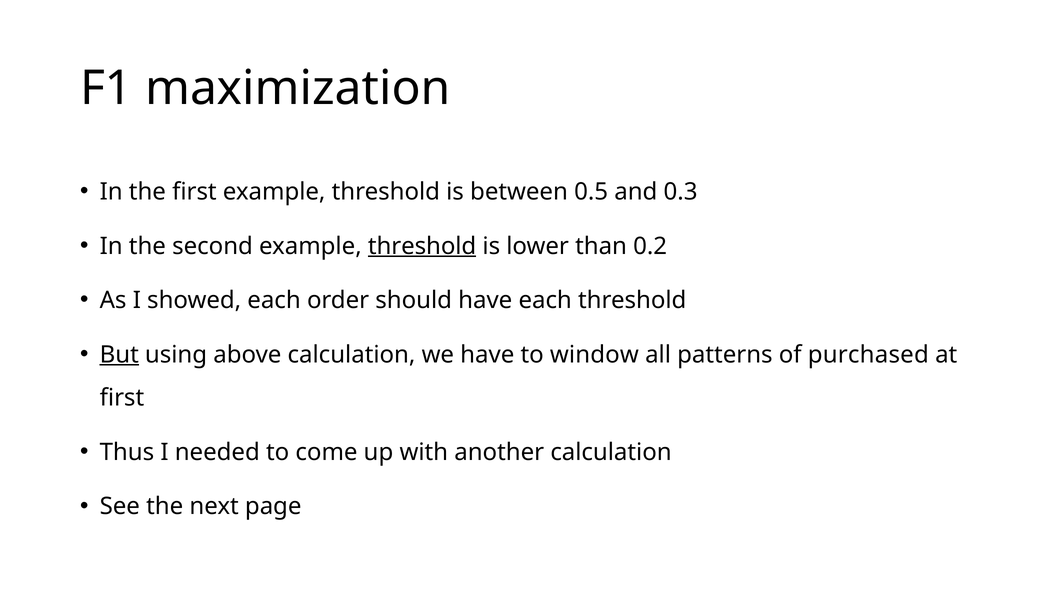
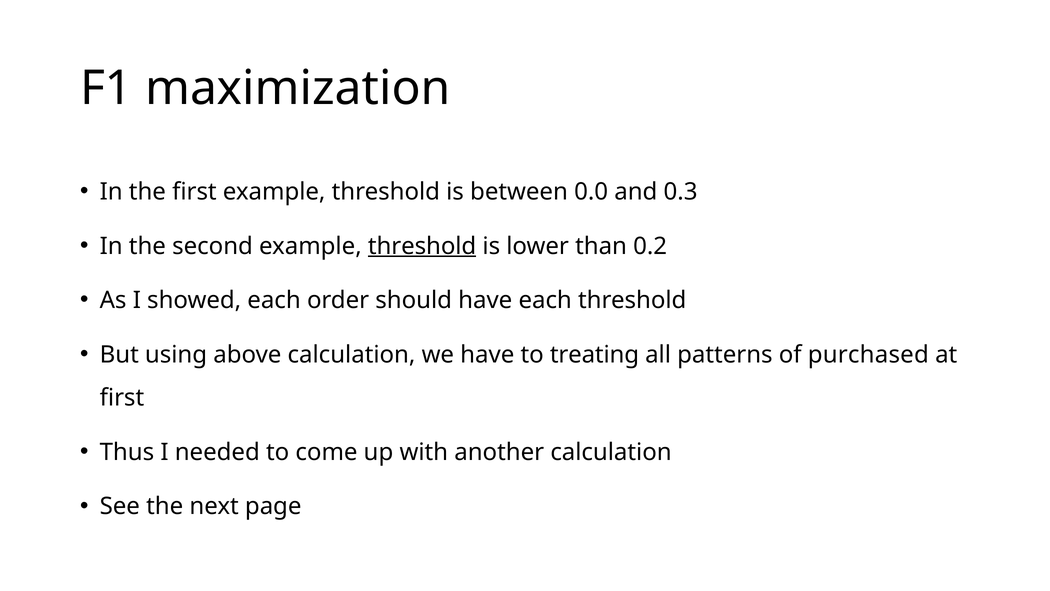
0.5: 0.5 -> 0.0
But underline: present -> none
window: window -> treating
